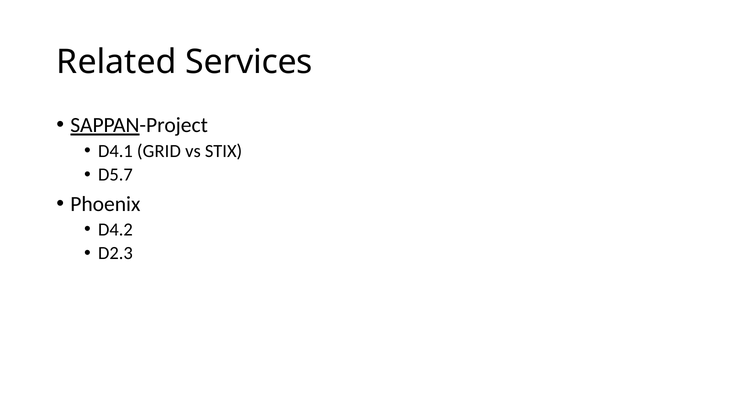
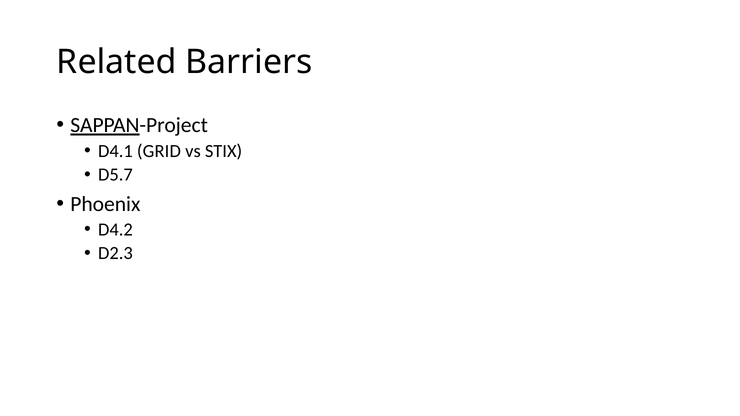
Services: Services -> Barriers
